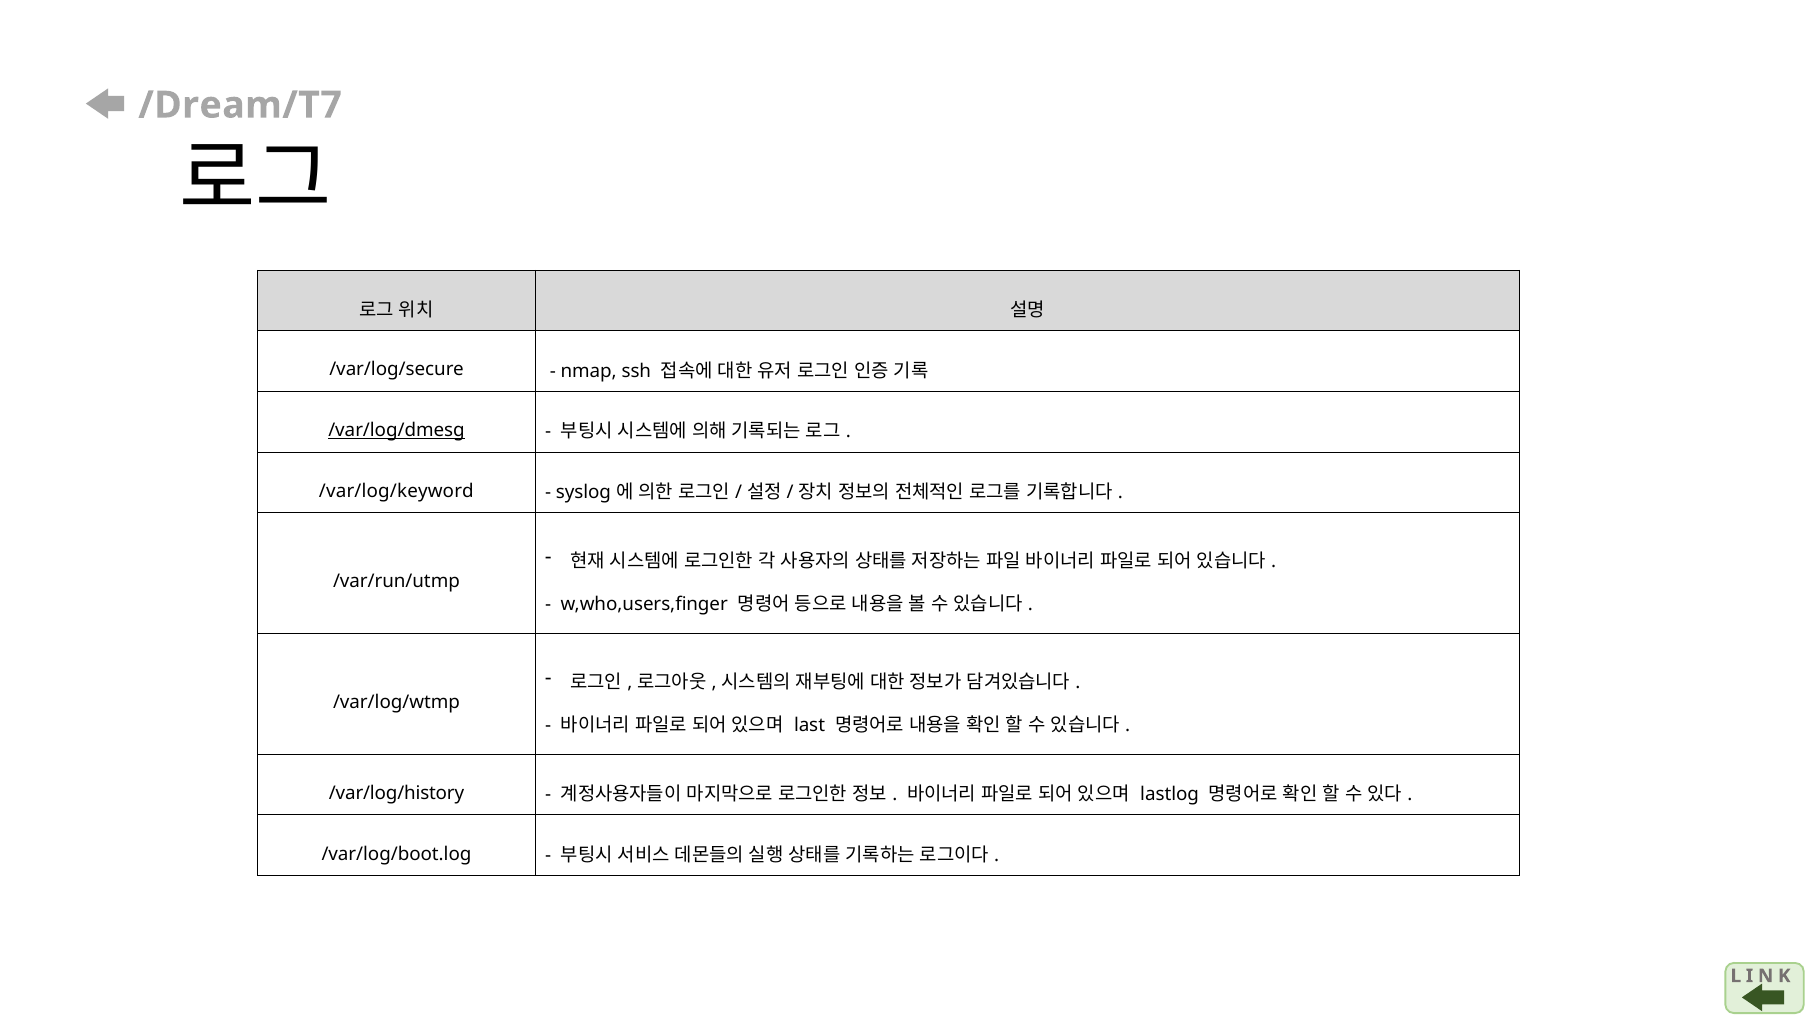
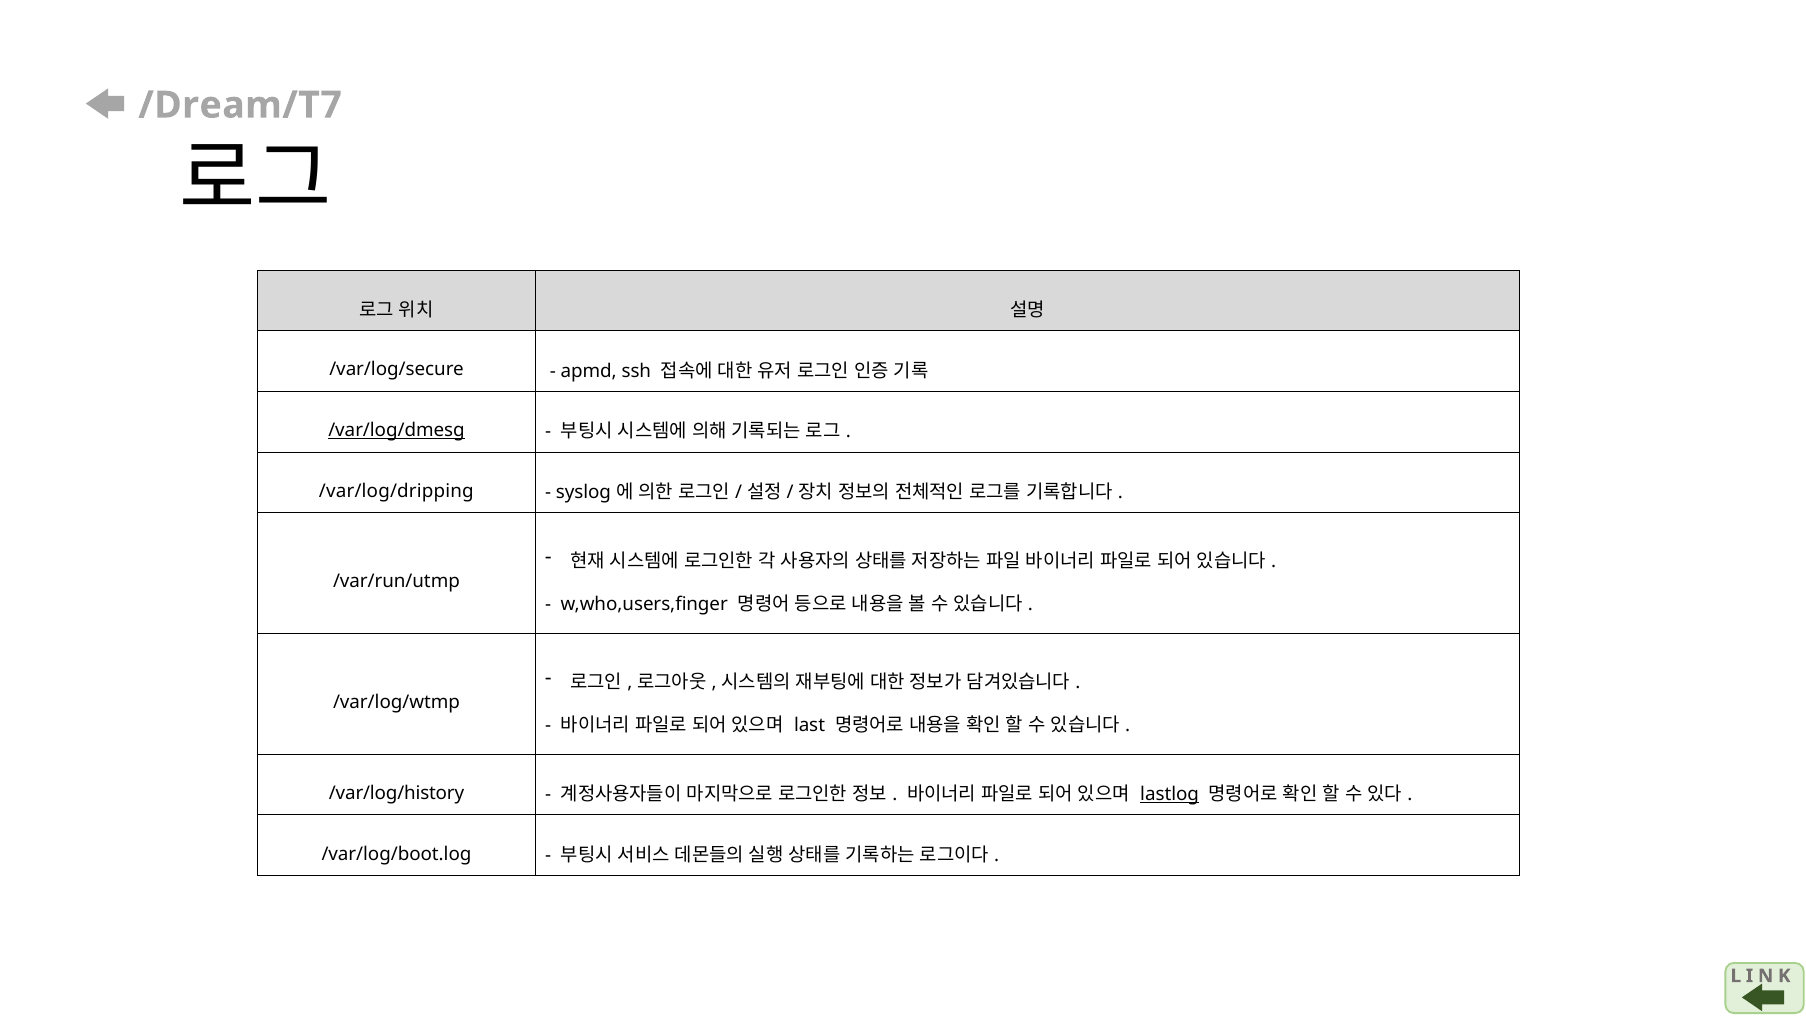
nmap: nmap -> apmd
/var/log/keyword: /var/log/keyword -> /var/log/dripping
lastlog underline: none -> present
